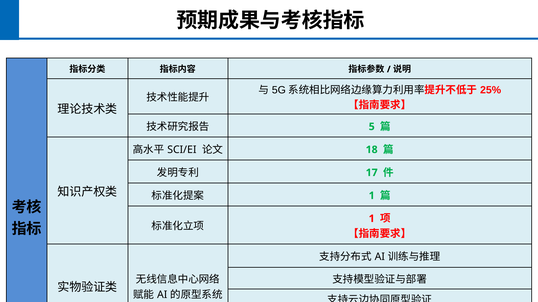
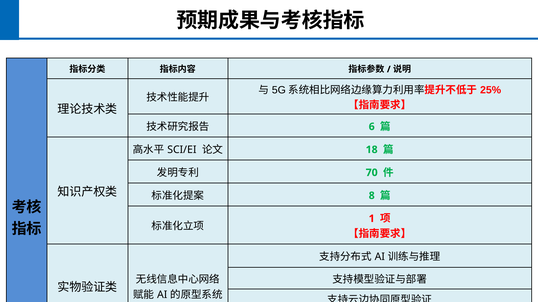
5: 5 -> 6
17: 17 -> 70
1 at (372, 196): 1 -> 8
